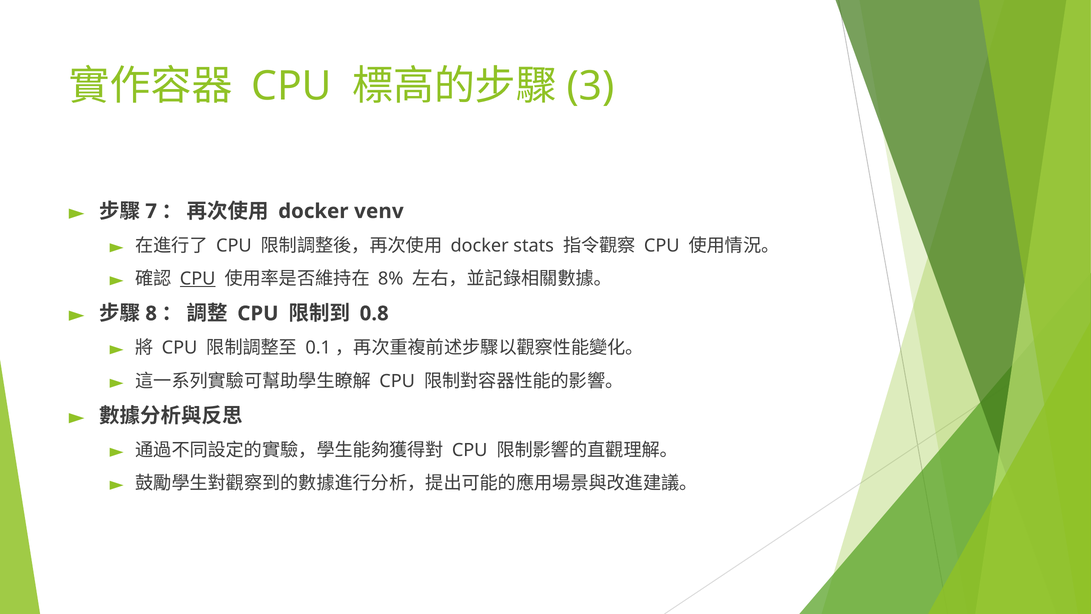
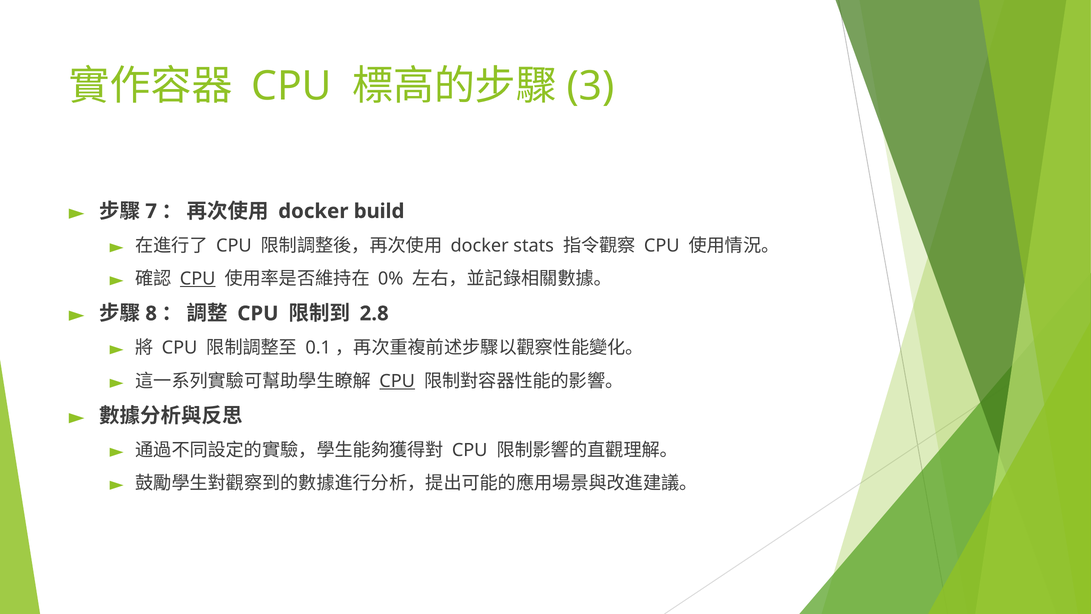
venv: venv -> build
8%: 8% -> 0%
0.8: 0.8 -> 2.8
CPU at (397, 381) underline: none -> present
